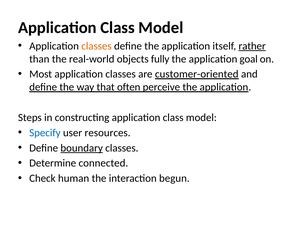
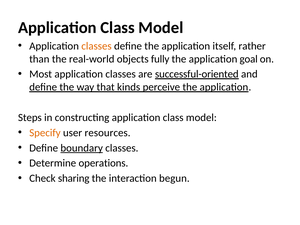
rather underline: present -> none
customer-oriented: customer-oriented -> successful-oriented
often: often -> kinds
Specify colour: blue -> orange
connected: connected -> operations
human: human -> sharing
